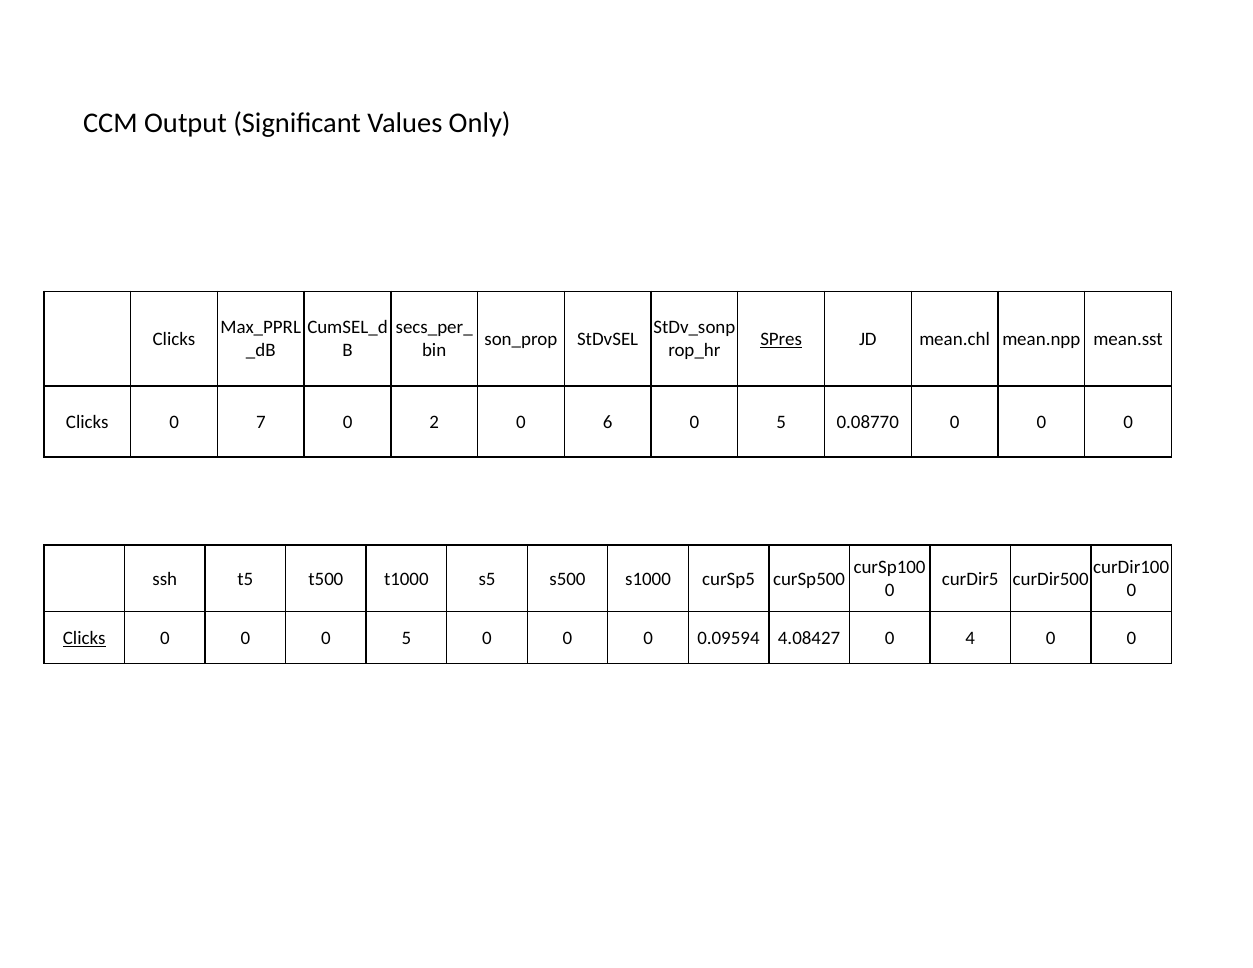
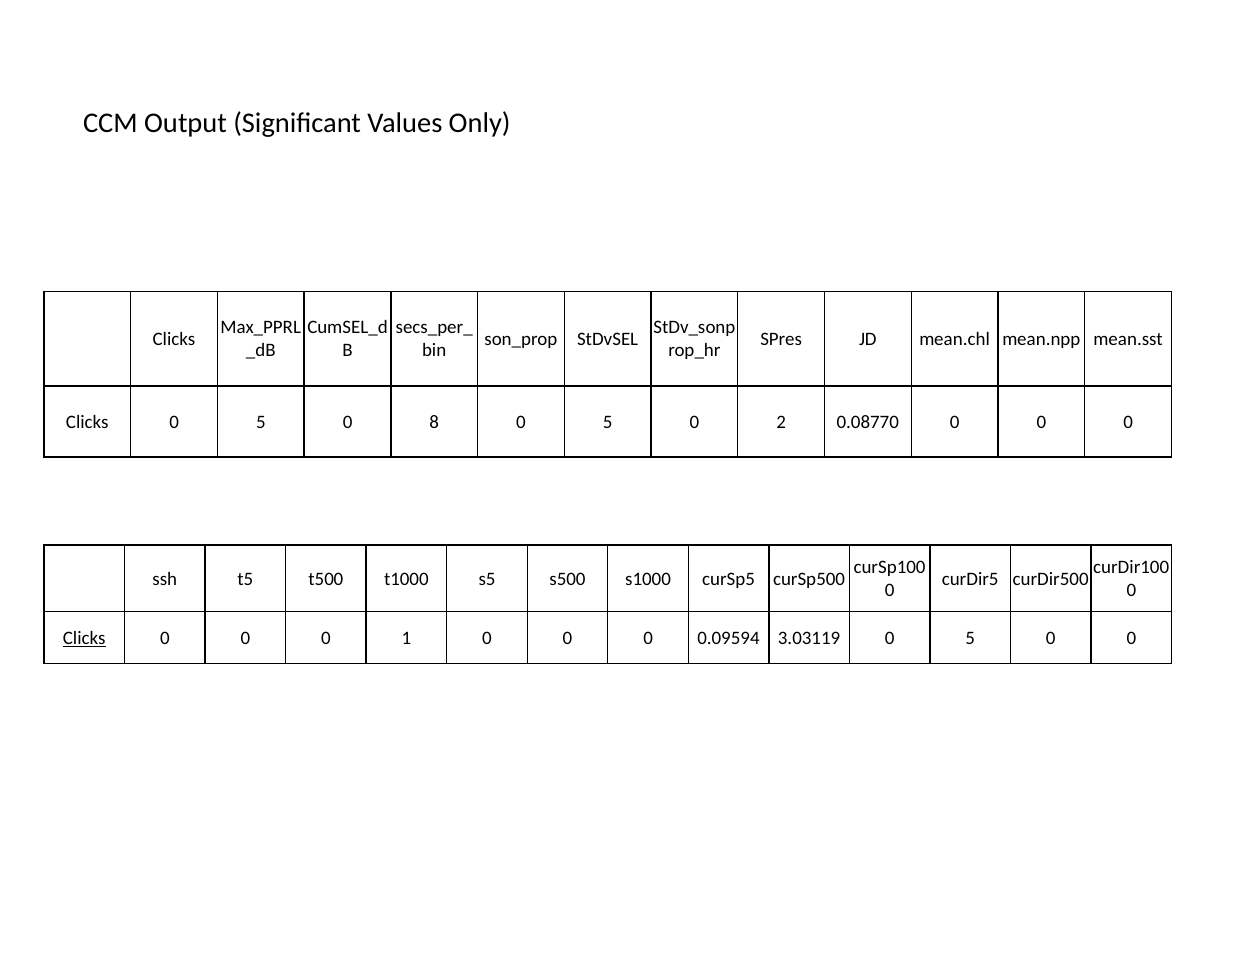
SPres underline: present -> none
Clicks 0 7: 7 -> 5
2: 2 -> 8
6 at (608, 422): 6 -> 5
5 at (781, 422): 5 -> 2
0 0 5: 5 -> 1
4.08427: 4.08427 -> 3.03119
4 at (970, 638): 4 -> 5
